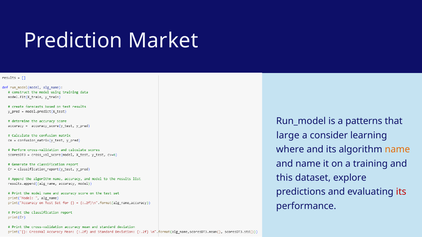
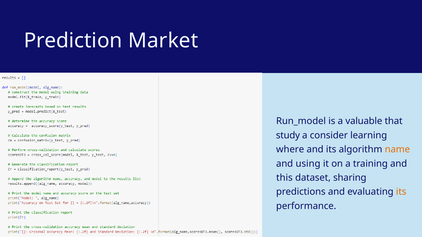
patterns: patterns -> valuable
large: large -> study
and name: name -> using
explore: explore -> sharing
its at (401, 192) colour: red -> orange
